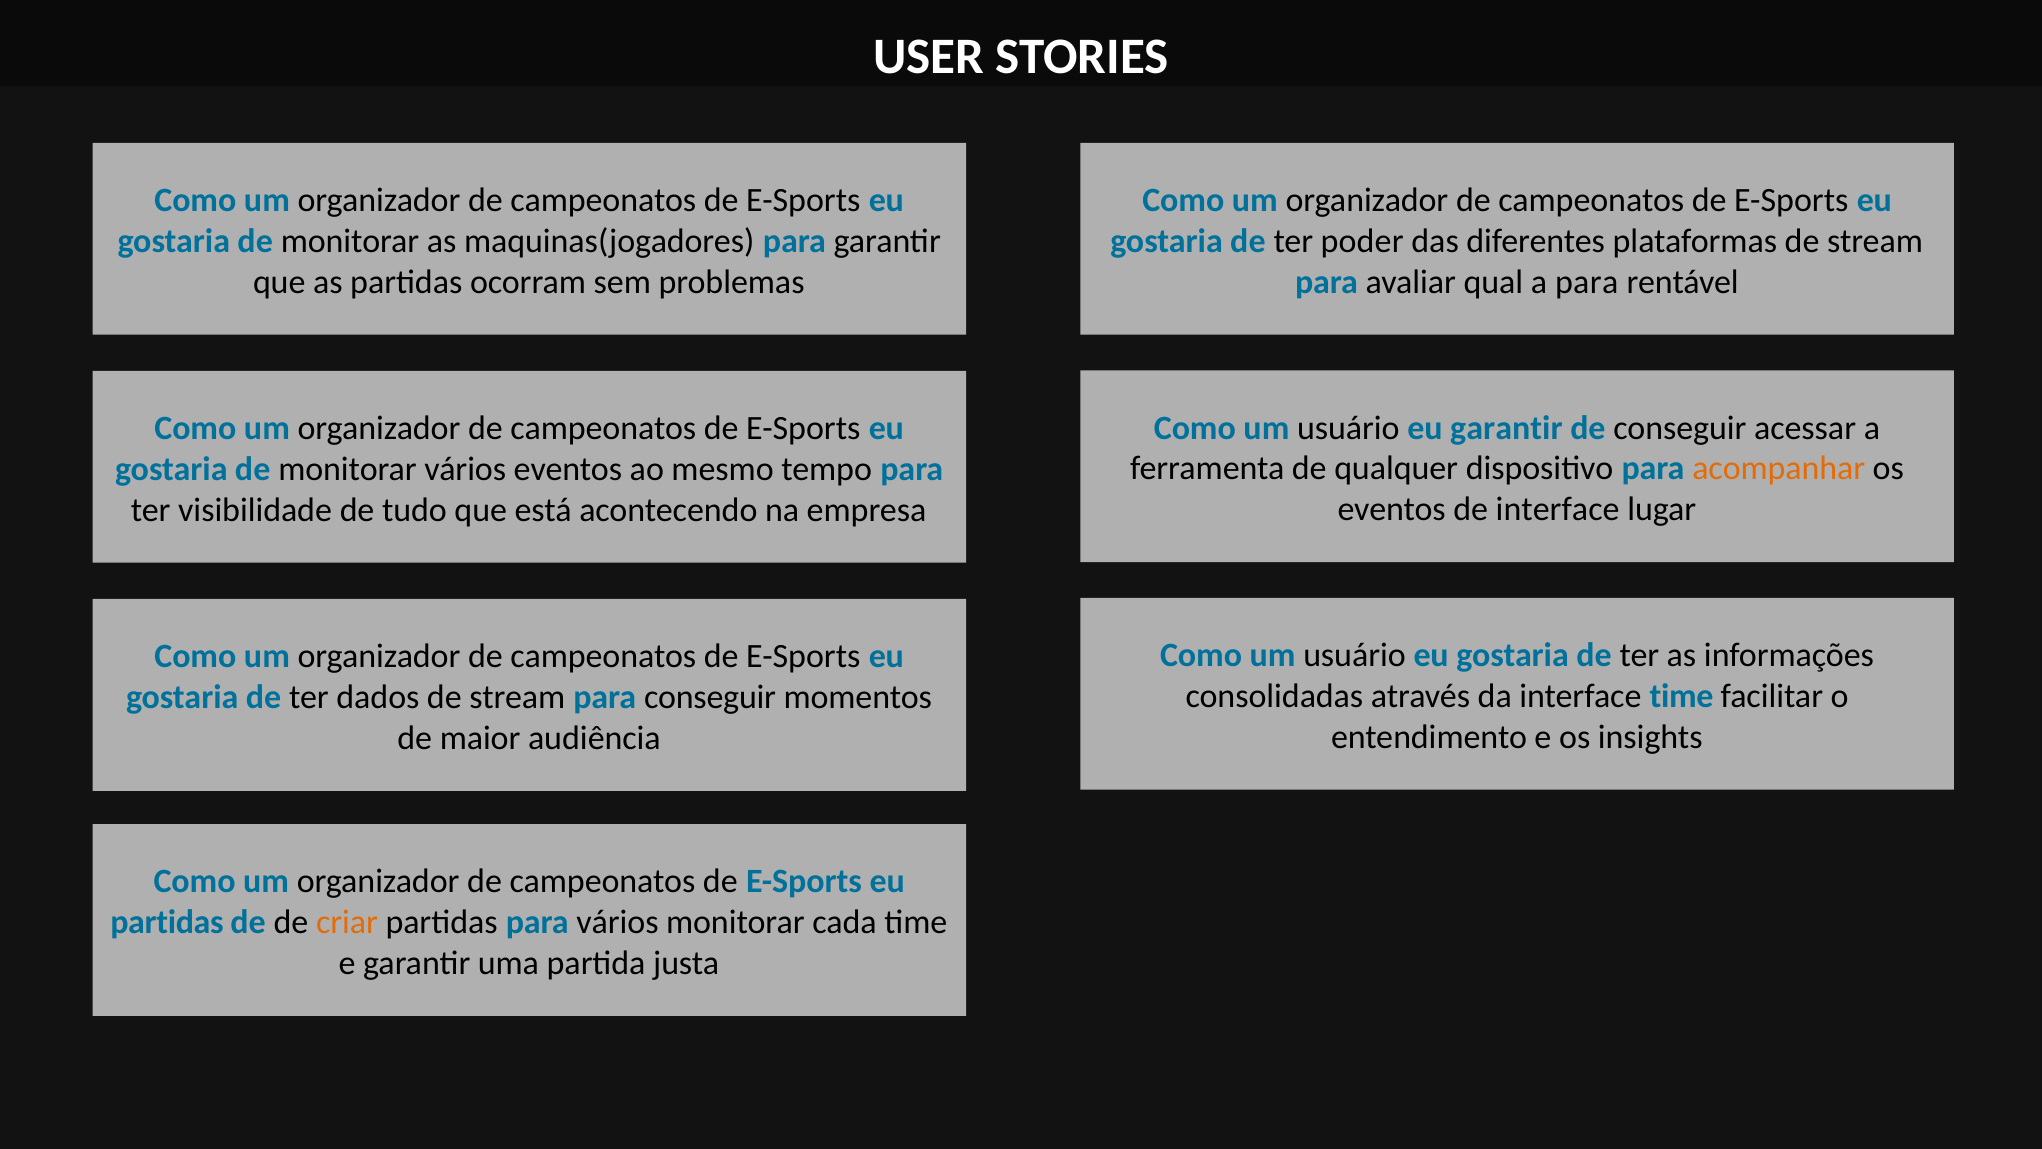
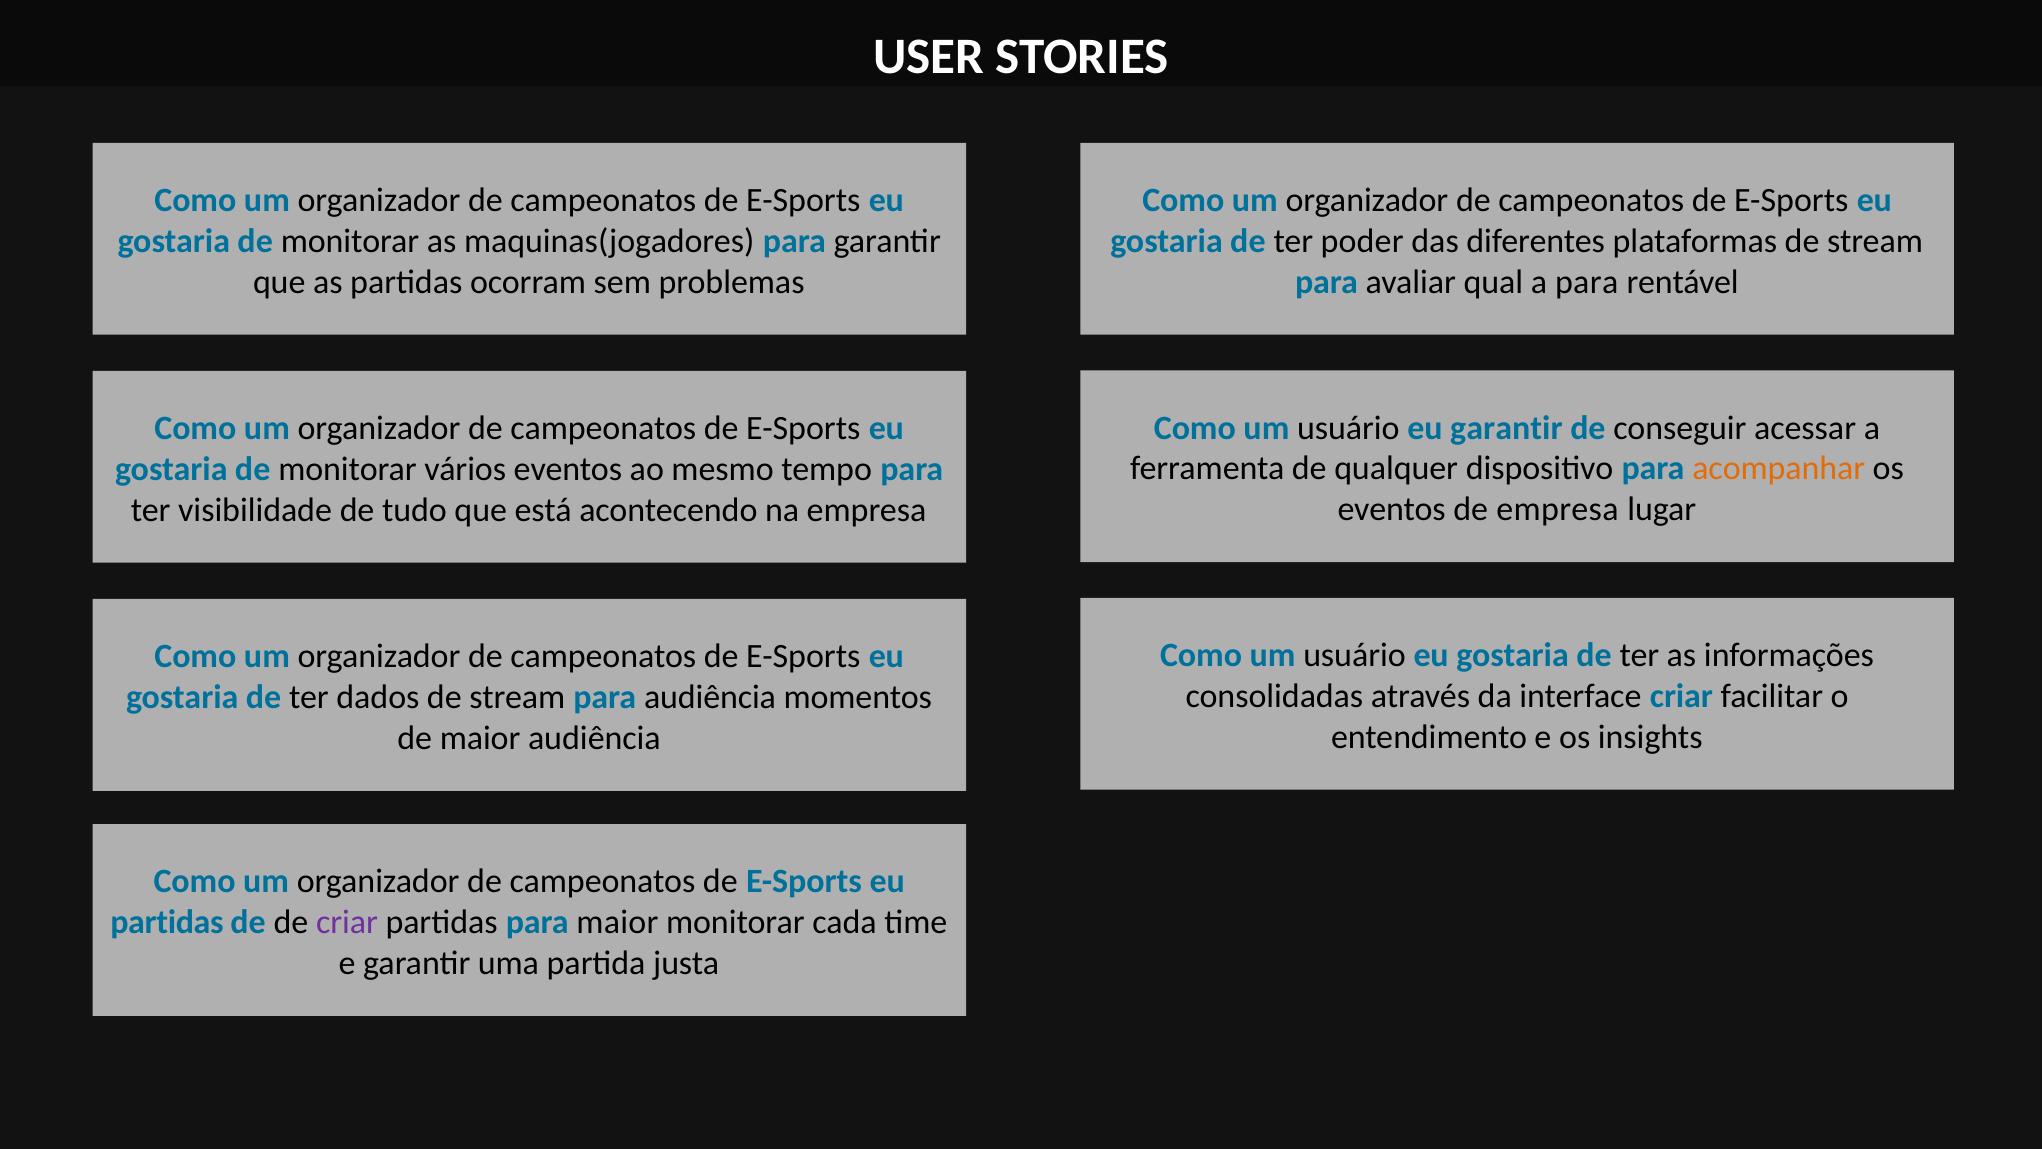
de interface: interface -> empresa
interface time: time -> criar
para conseguir: conseguir -> audiência
criar at (347, 922) colour: orange -> purple
para vários: vários -> maior
